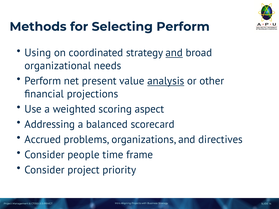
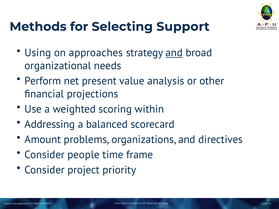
Selecting Perform: Perform -> Support
coordinated: coordinated -> approaches
analysis underline: present -> none
aspect: aspect -> within
Accrued: Accrued -> Amount
